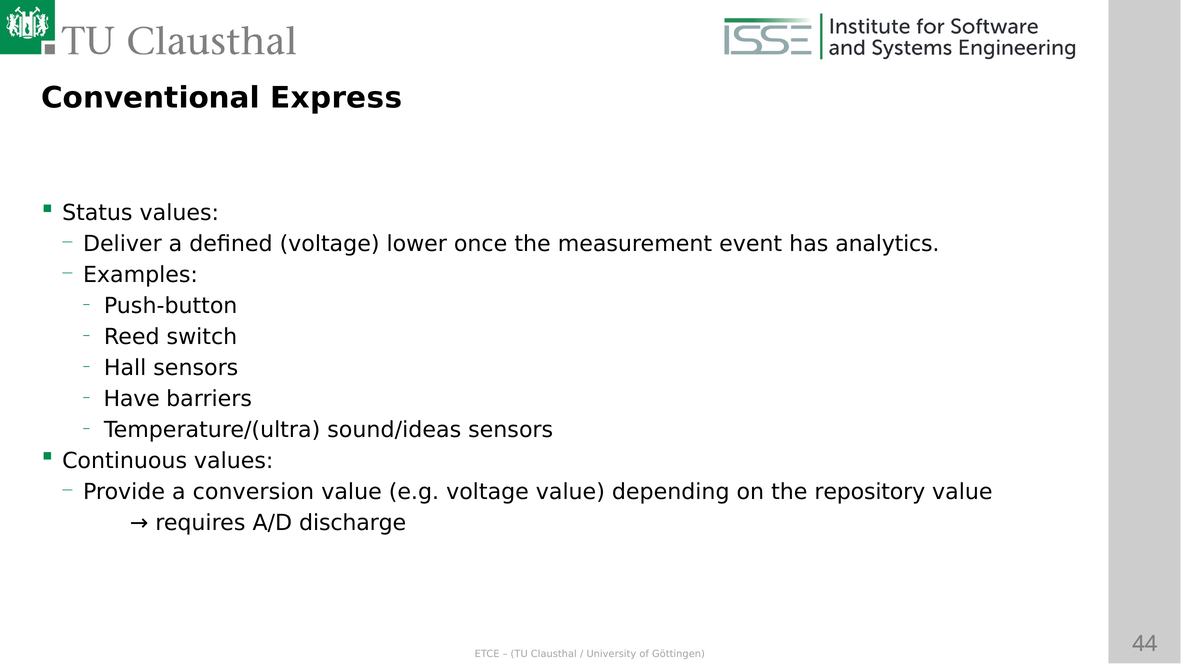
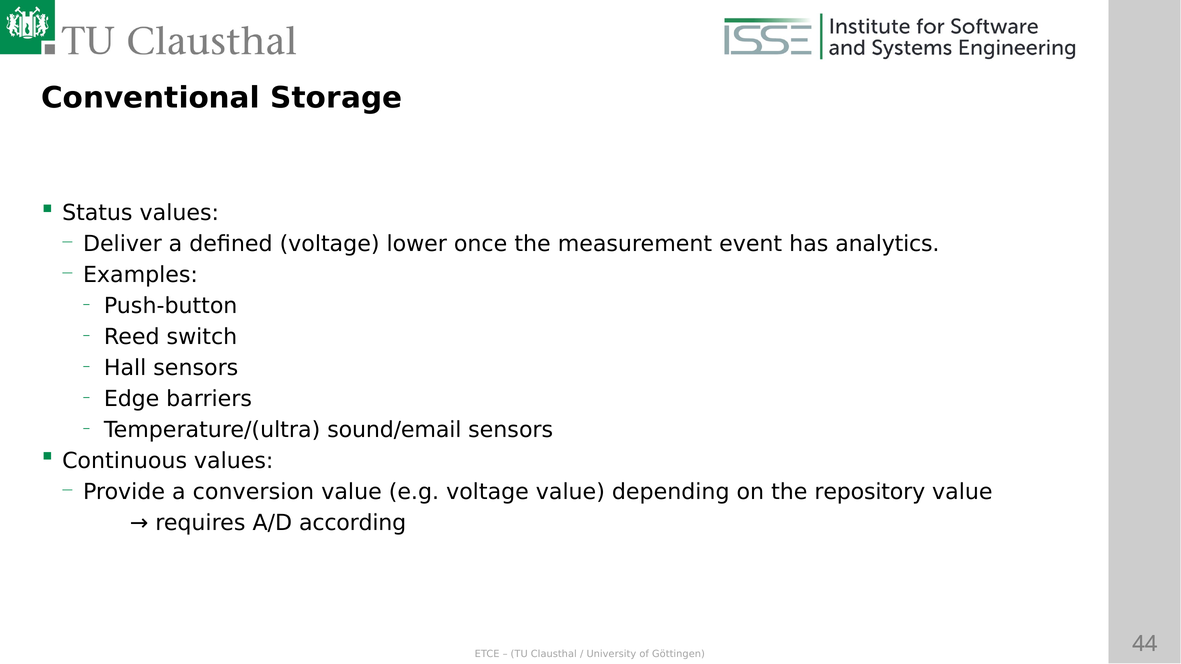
Express: Express -> Storage
Have: Have -> Edge
sound/ideas: sound/ideas -> sound/email
discharge: discharge -> according
